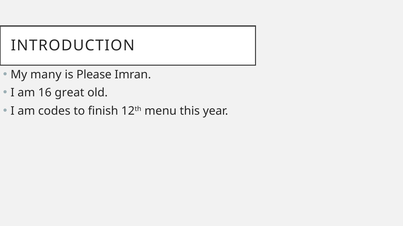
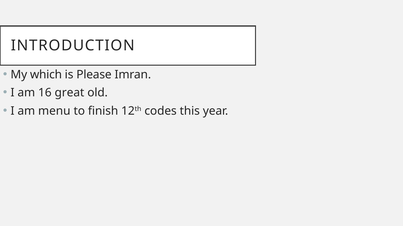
many: many -> which
codes: codes -> menu
menu: menu -> codes
